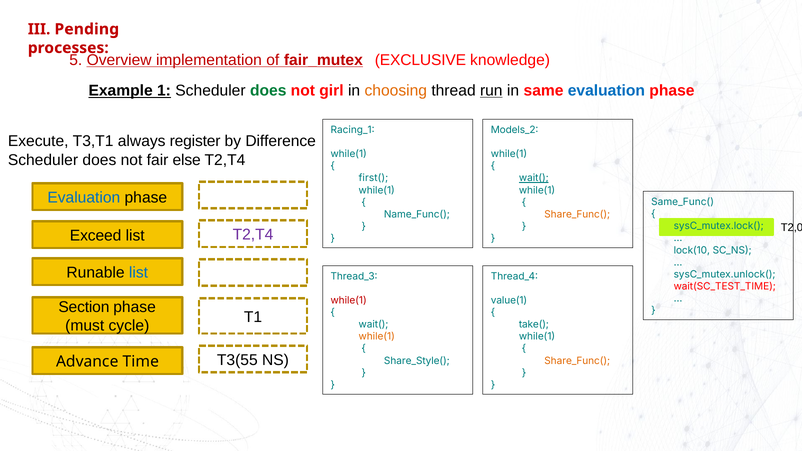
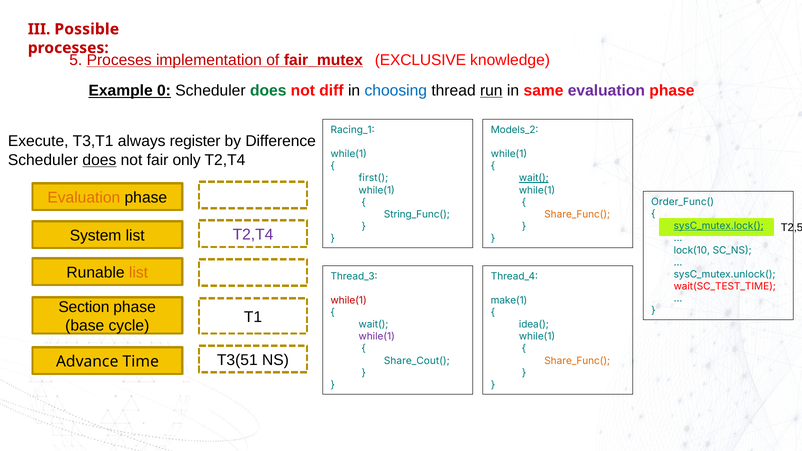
Pending: Pending -> Possible
Overview: Overview -> Proceses
1: 1 -> 0
girl: girl -> diff
choosing colour: orange -> blue
evaluation at (606, 91) colour: blue -> purple
does at (99, 160) underline: none -> present
else: else -> only
Evaluation at (84, 198) colour: blue -> orange
Same_Func(: Same_Func( -> Order_Func(
Name_Func(: Name_Func( -> String_Func(
sysC_mutex.lock( underline: none -> present
T2,0: T2,0 -> T2,5
Exceed: Exceed -> System
list at (138, 273) colour: blue -> orange
value(1: value(1 -> make(1
must: must -> base
take(: take( -> idea(
while(1 at (377, 337) colour: orange -> purple
T3(55: T3(55 -> T3(51
Share_Style(: Share_Style( -> Share_Cout(
